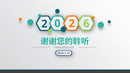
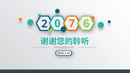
2 at (72, 24): 2 -> 7
